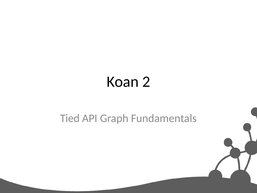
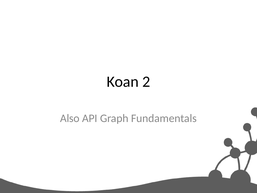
Tied: Tied -> Also
